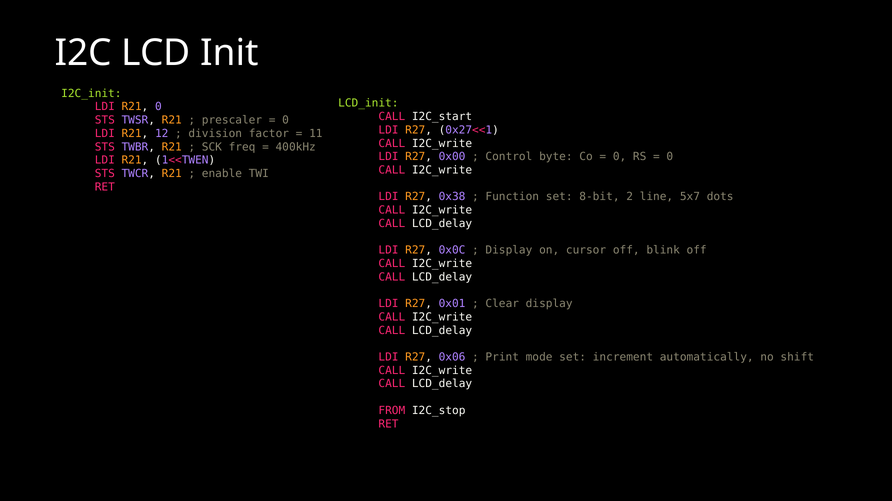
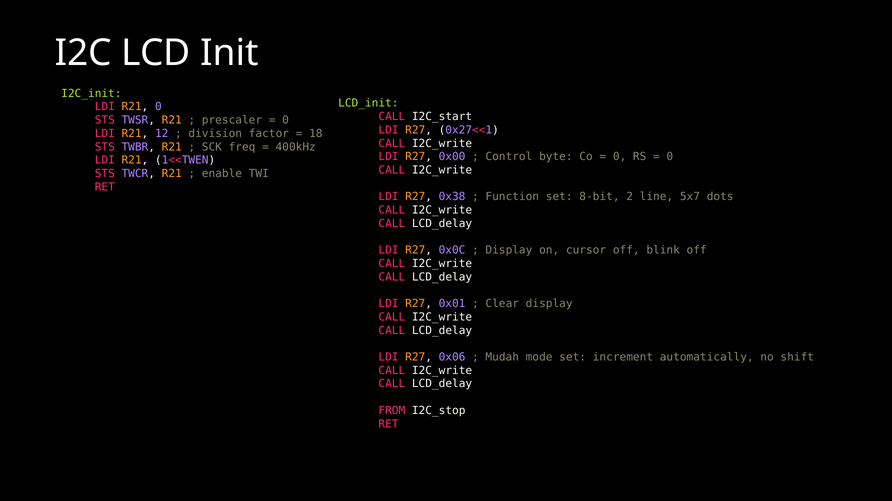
11: 11 -> 18
Print: Print -> Mudah
